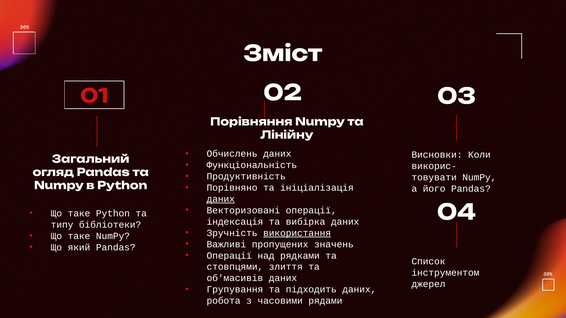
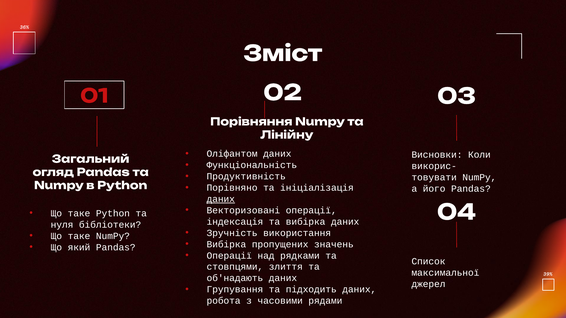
Обчислень: Обчислень -> Оліфантом
типу: типу -> нуля
використання underline: present -> none
Важливі at (226, 245): Важливі -> Вибірка
інструментом: інструментом -> максимальної
об'масивів: об'масивів -> об'надають
